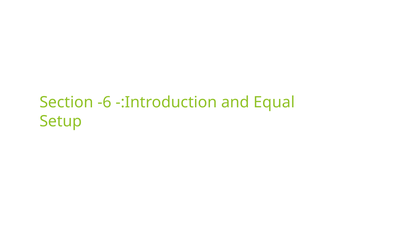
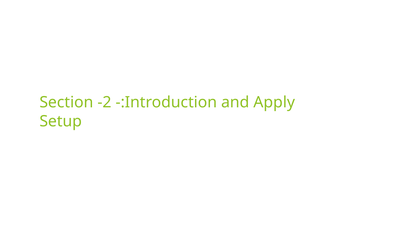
-6: -6 -> -2
Equal: Equal -> Apply
